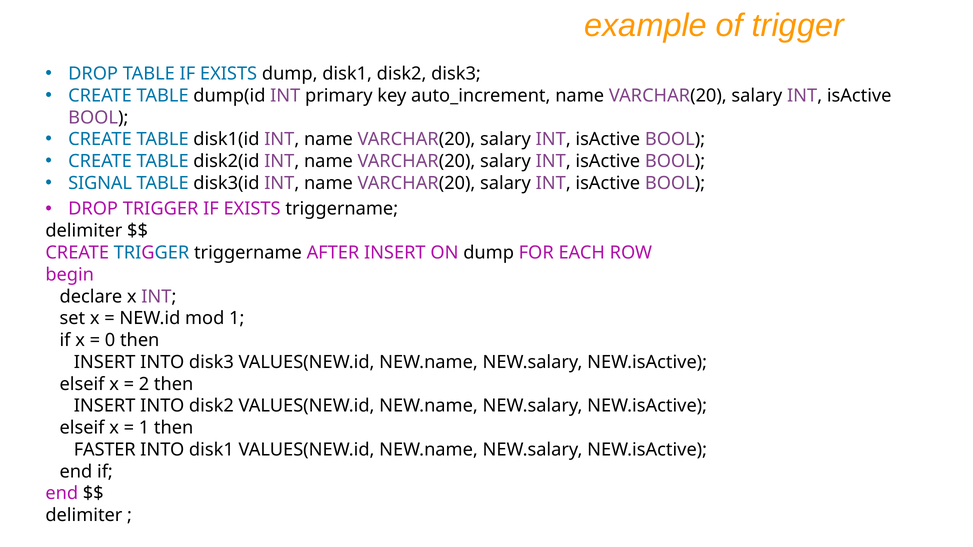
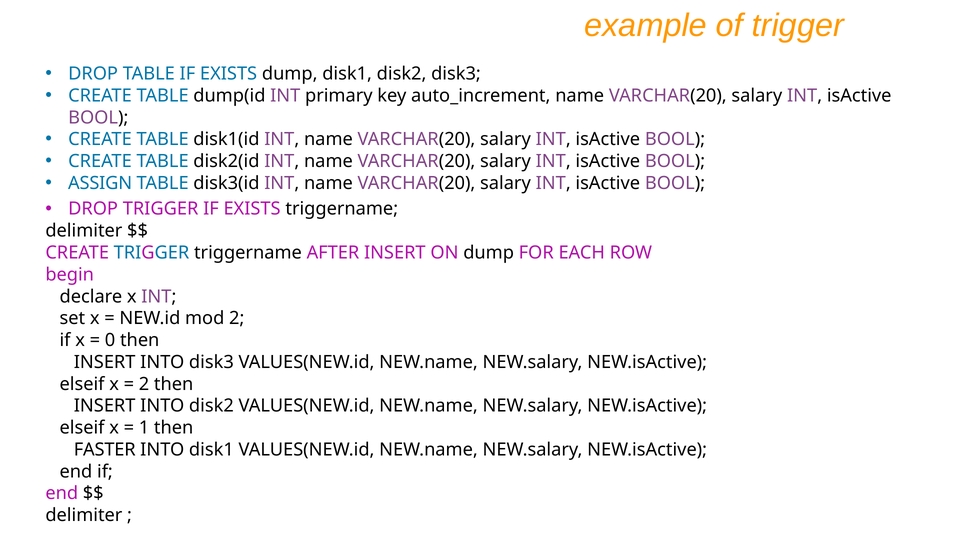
SIGNAL: SIGNAL -> ASSIGN
mod 1: 1 -> 2
